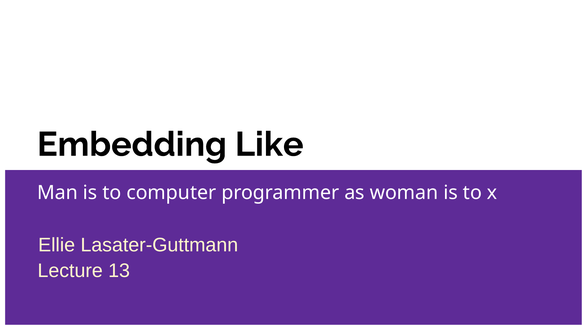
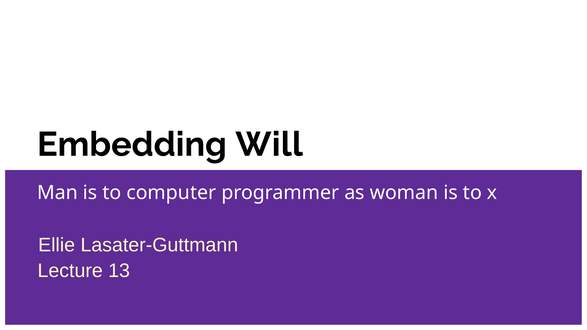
Like: Like -> Will
